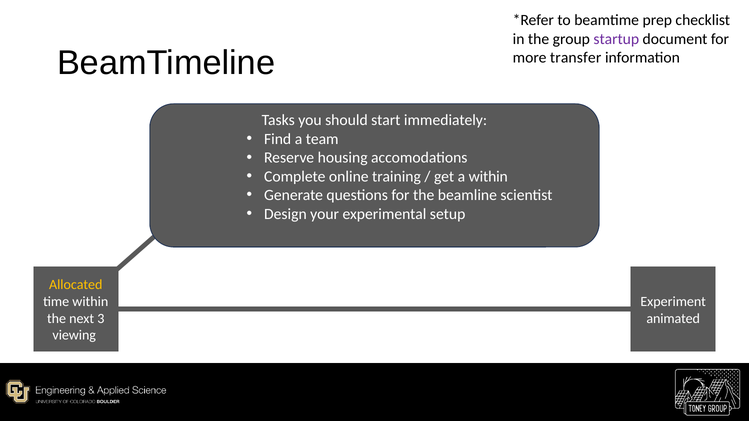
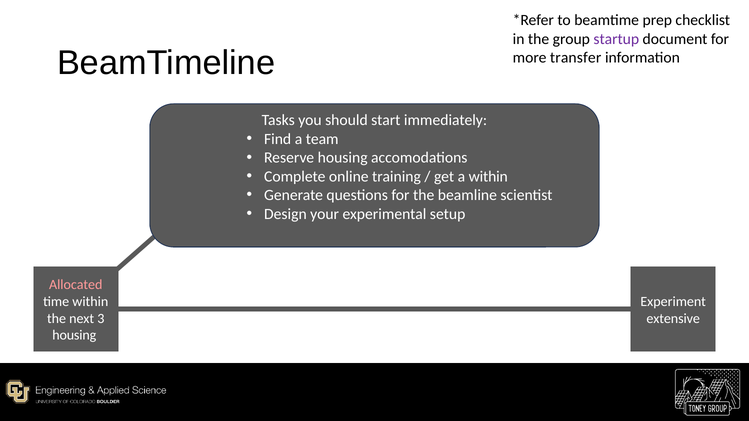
Allocated colour: yellow -> pink
animated: animated -> extensive
viewing at (74, 336): viewing -> housing
